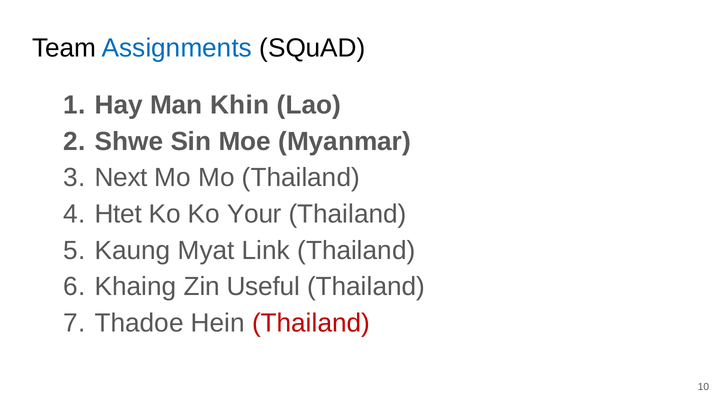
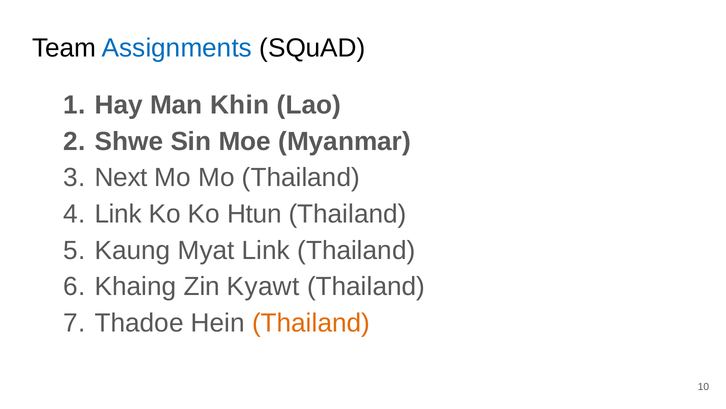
Htet at (118, 214): Htet -> Link
Your: Your -> Htun
Useful: Useful -> Kyawt
Thailand at (311, 322) colour: red -> orange
